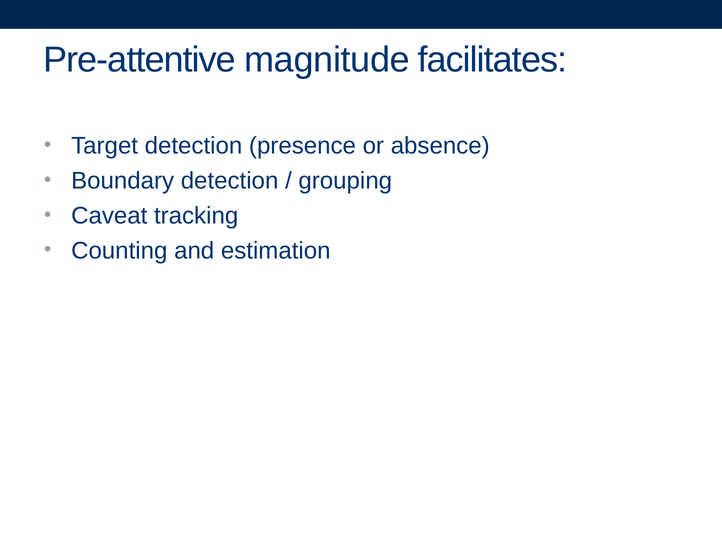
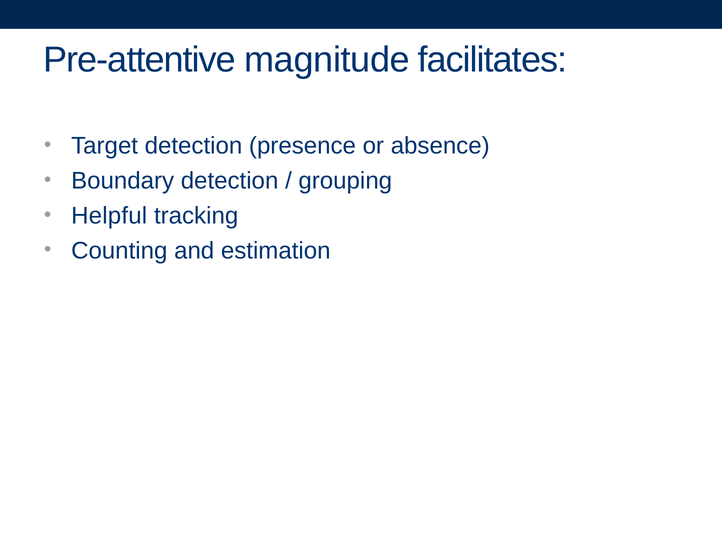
Caveat: Caveat -> Helpful
